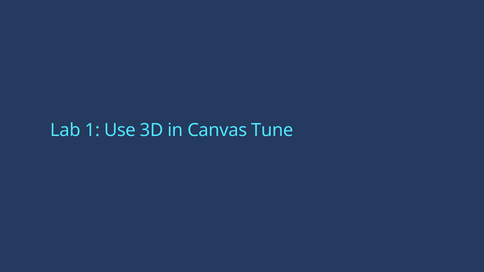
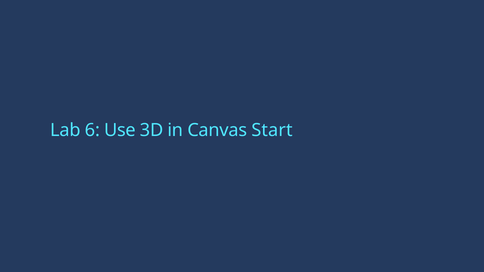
1: 1 -> 6
Tune: Tune -> Start
